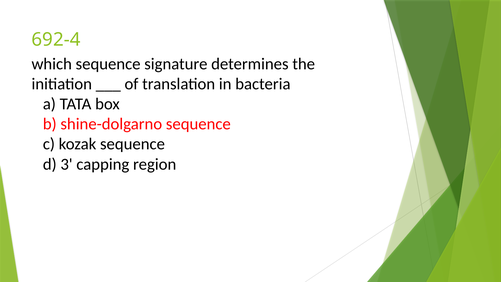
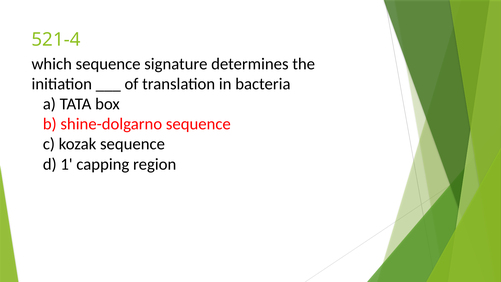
692-4: 692-4 -> 521-4
3: 3 -> 1
